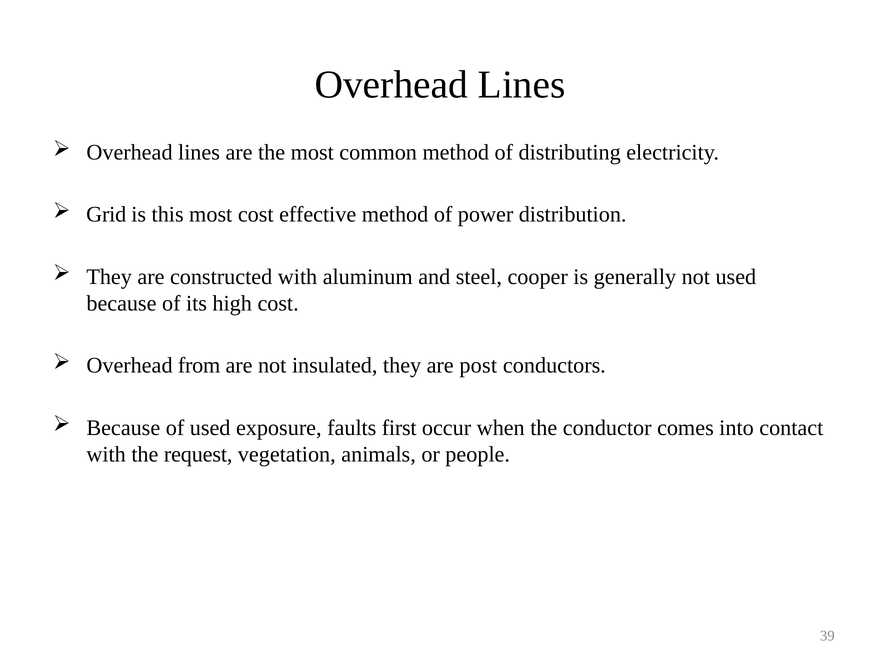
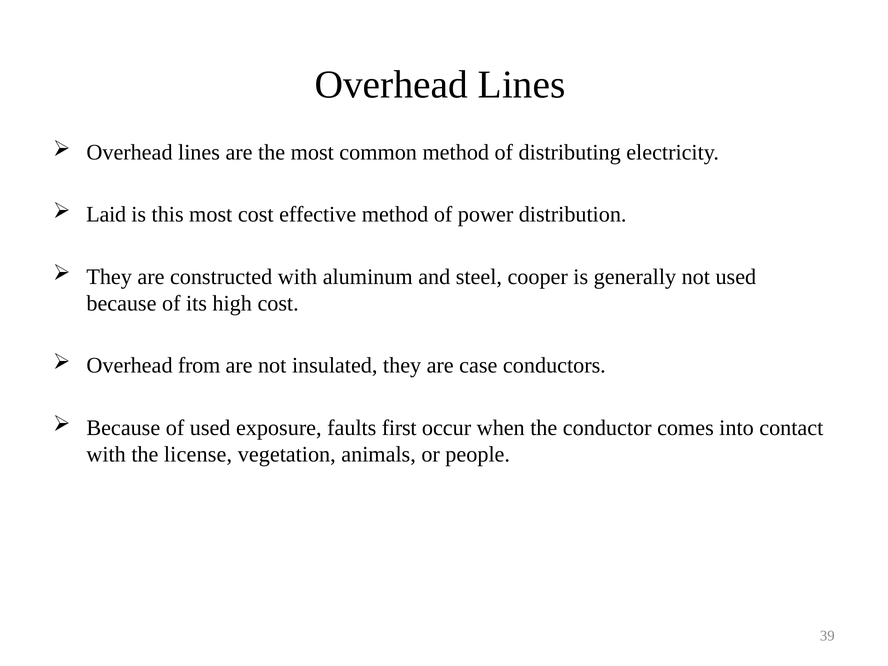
Grid: Grid -> Laid
post: post -> case
request: request -> license
